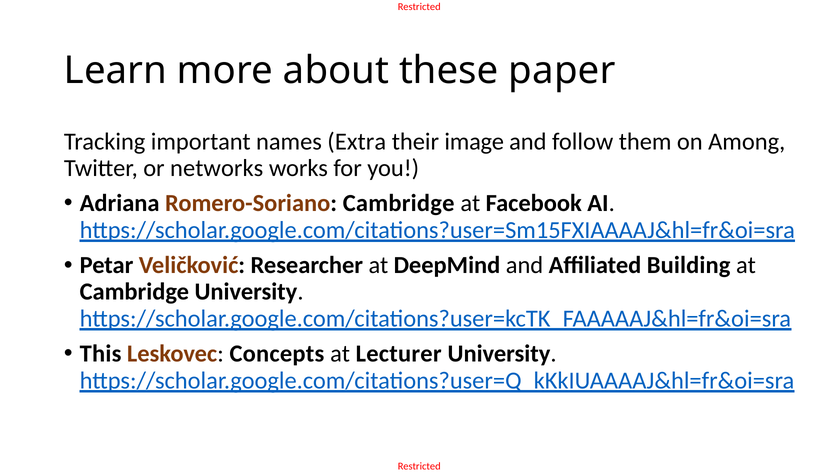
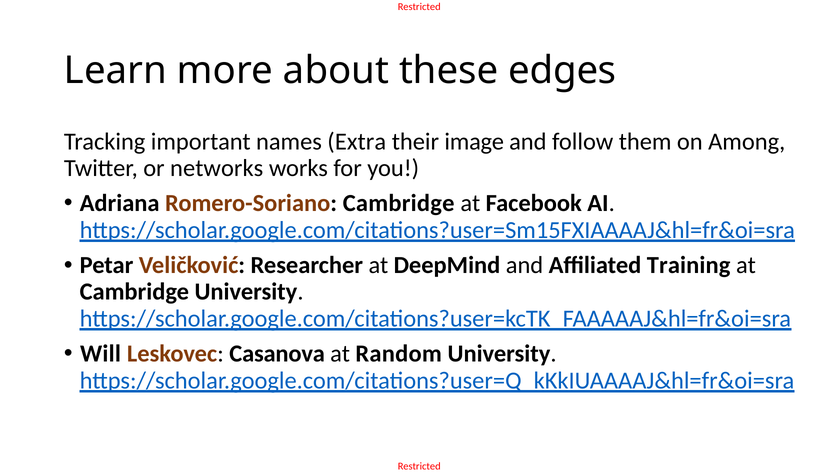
paper: paper -> edges
Building: Building -> Training
This: This -> Will
Concepts: Concepts -> Casanova
Lecturer: Lecturer -> Random
